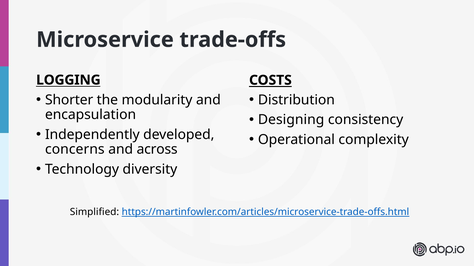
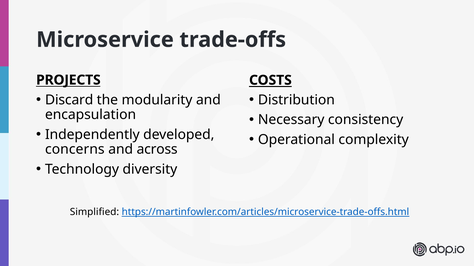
LOGGING: LOGGING -> PROJECTS
Shorter: Shorter -> Discard
Designing: Designing -> Necessary
